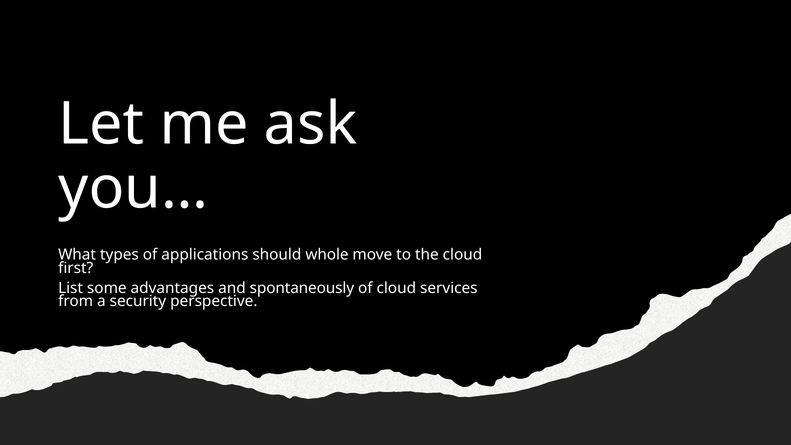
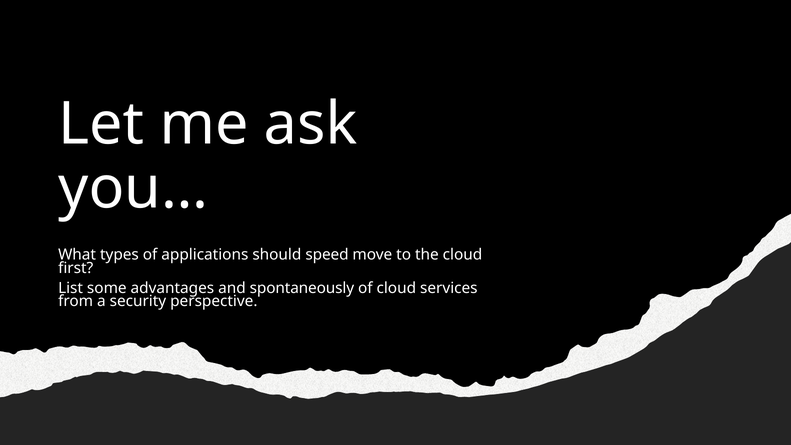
whole: whole -> speed
